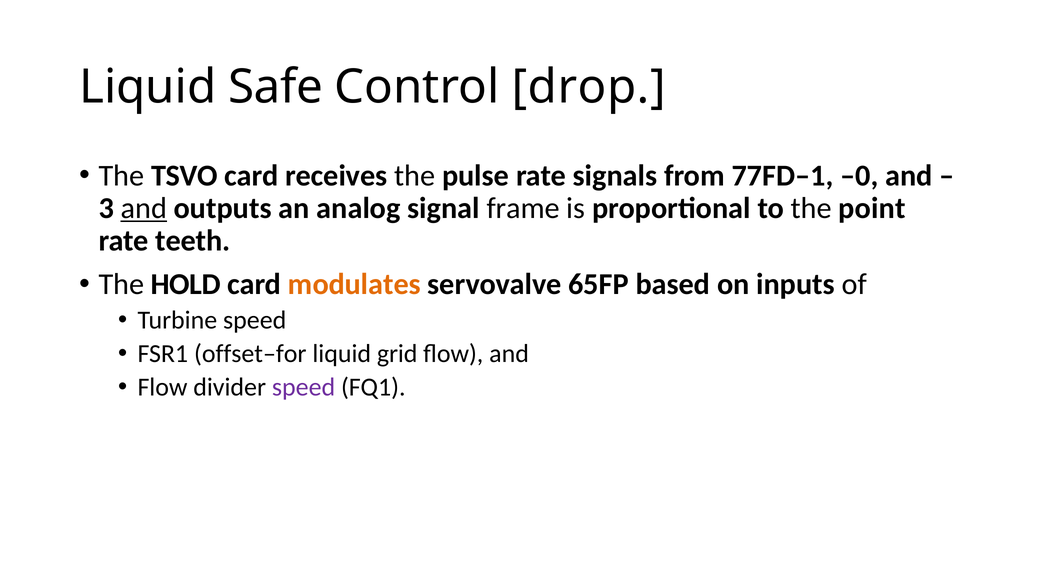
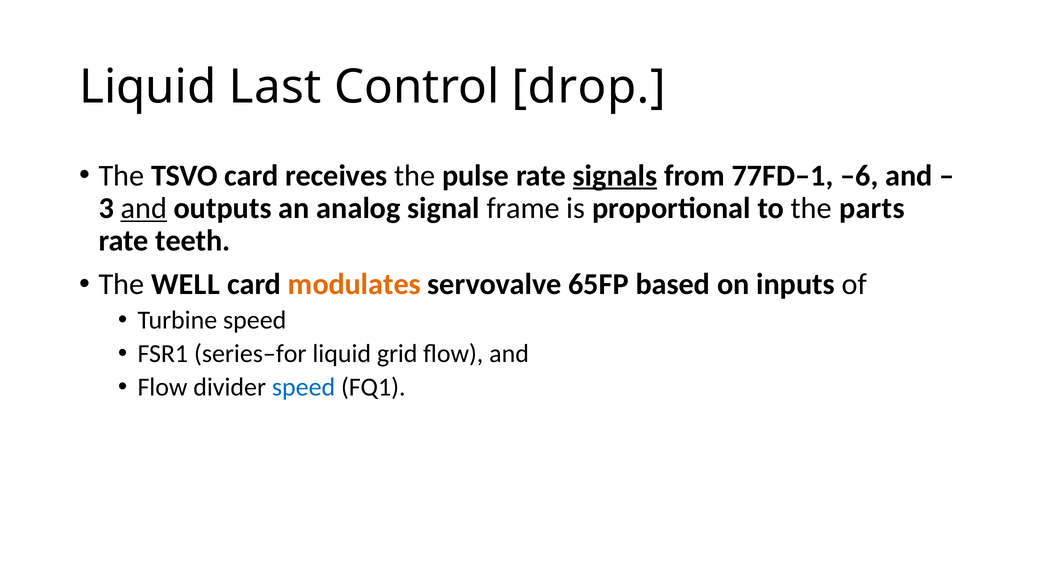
Safe: Safe -> Last
signals underline: none -> present
–0: –0 -> –6
point: point -> parts
HOLD: HOLD -> WELL
offset–for: offset–for -> series–for
speed at (304, 387) colour: purple -> blue
